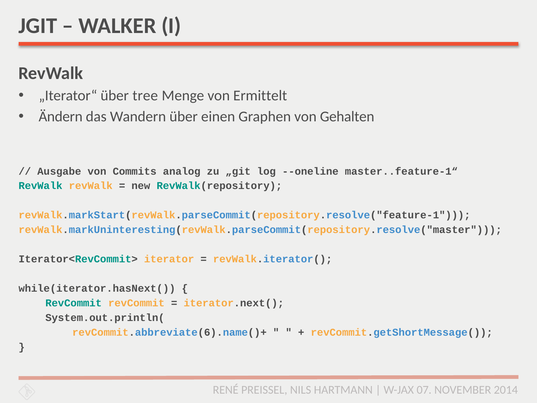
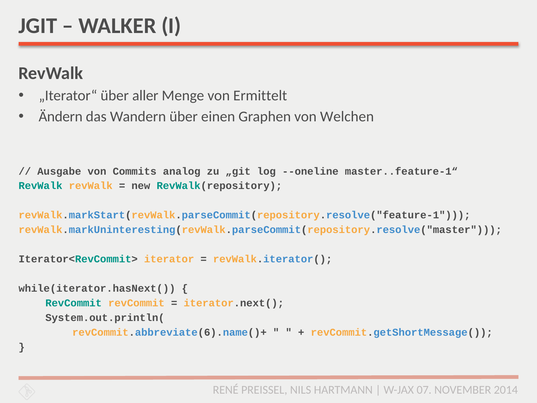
tree: tree -> aller
Gehalten: Gehalten -> Welchen
